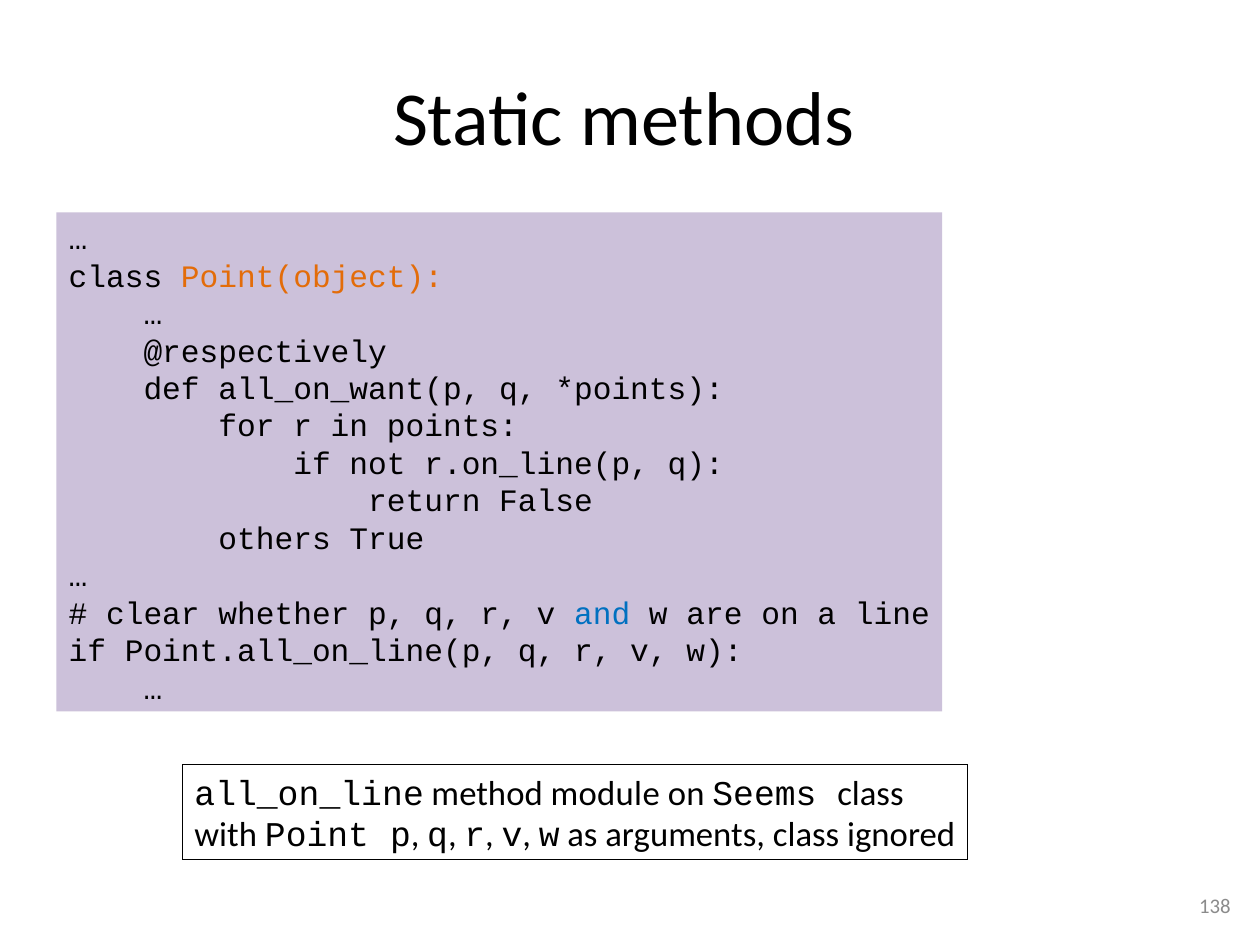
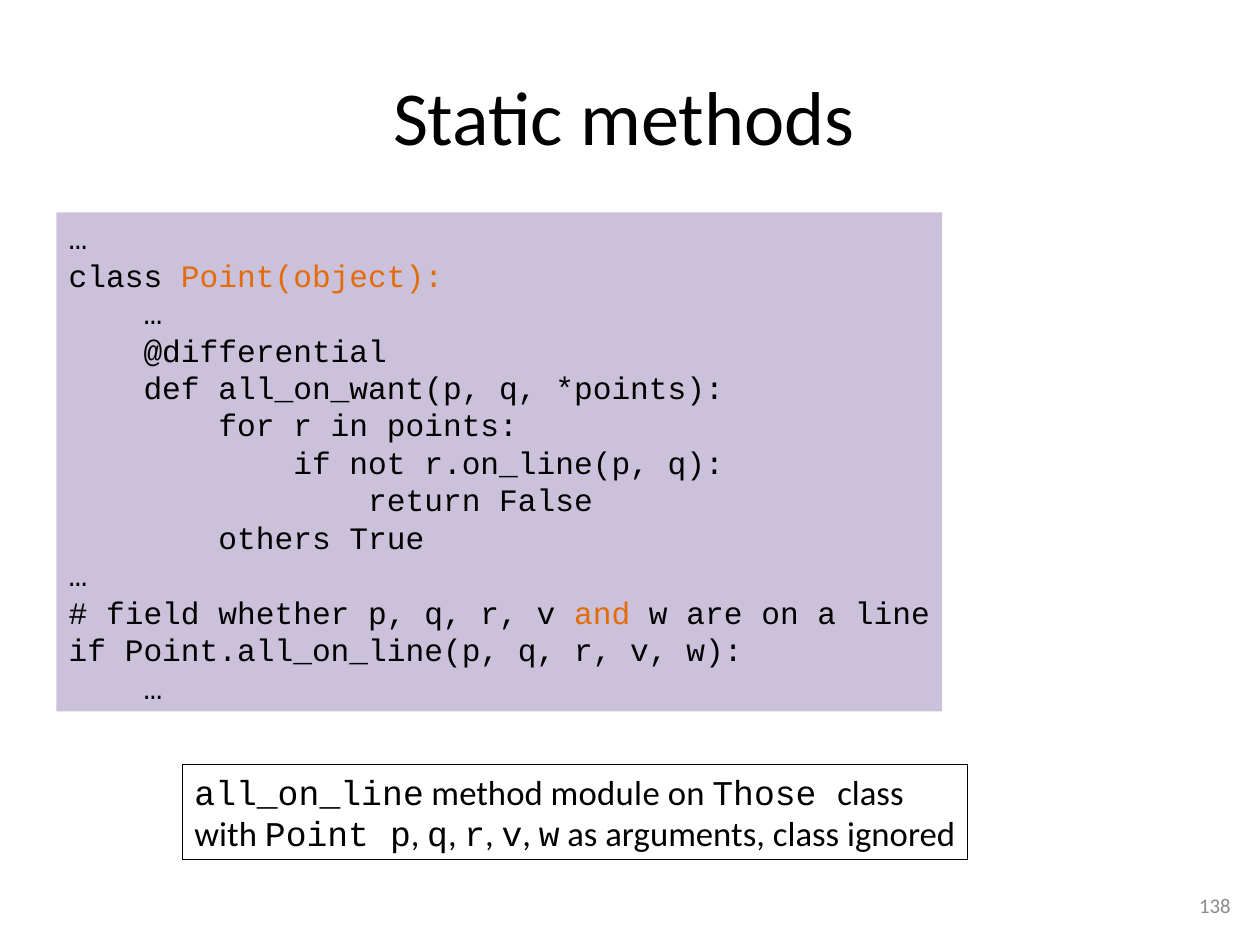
@respectively: @respectively -> @differential
clear: clear -> field
and colour: blue -> orange
Seems: Seems -> Those
